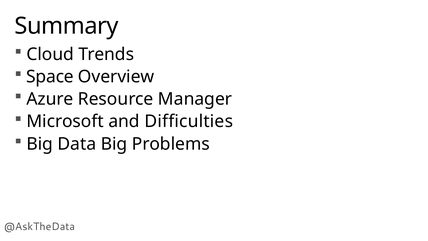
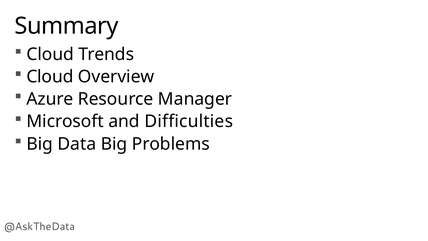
Space at (50, 77): Space -> Cloud
